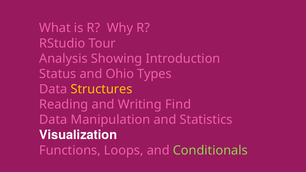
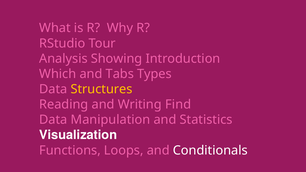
Status: Status -> Which
Ohio: Ohio -> Tabs
Conditionals colour: light green -> white
